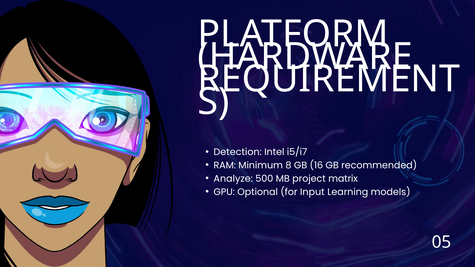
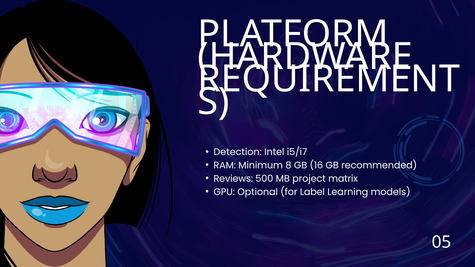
Analyze: Analyze -> Reviews
Input: Input -> Label
